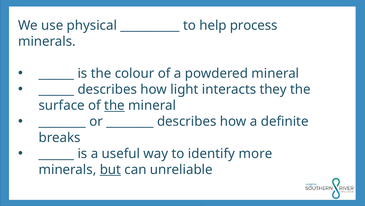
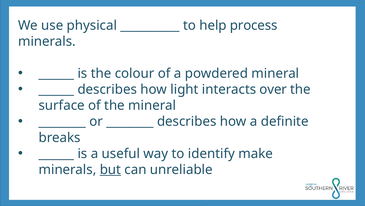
they: they -> over
the at (114, 105) underline: present -> none
more: more -> make
